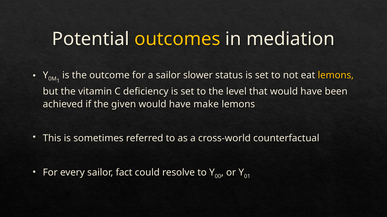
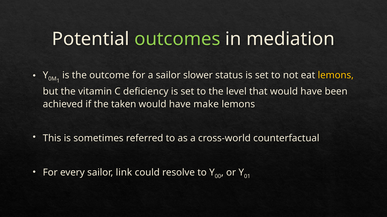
outcomes colour: yellow -> light green
given: given -> taken
fact: fact -> link
